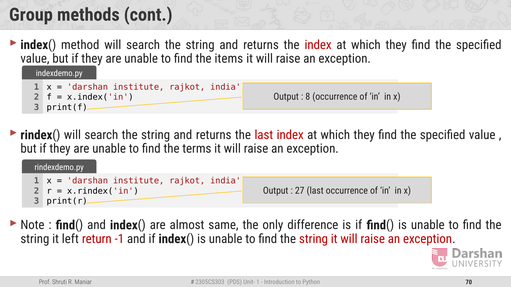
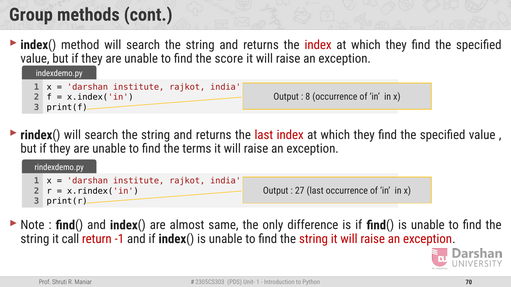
items: items -> score
left: left -> call
